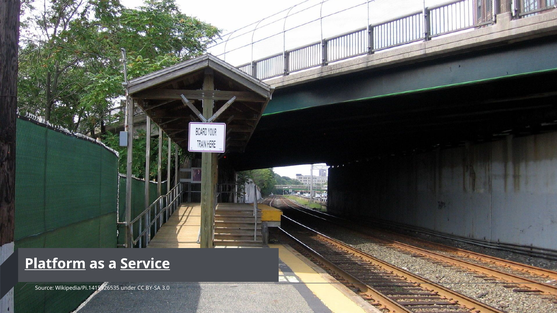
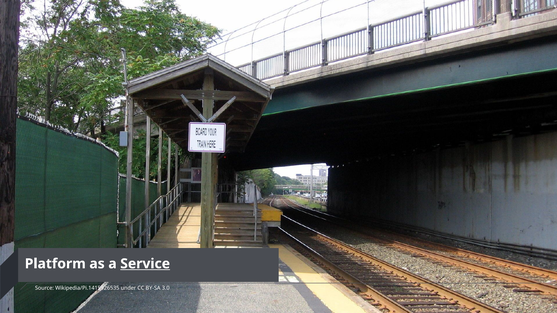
Platform underline: present -> none
